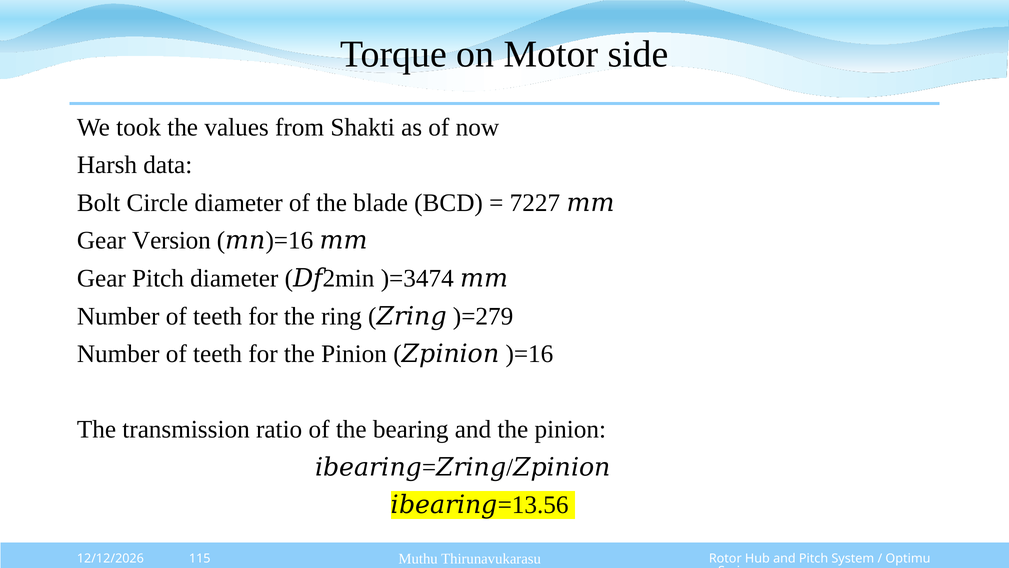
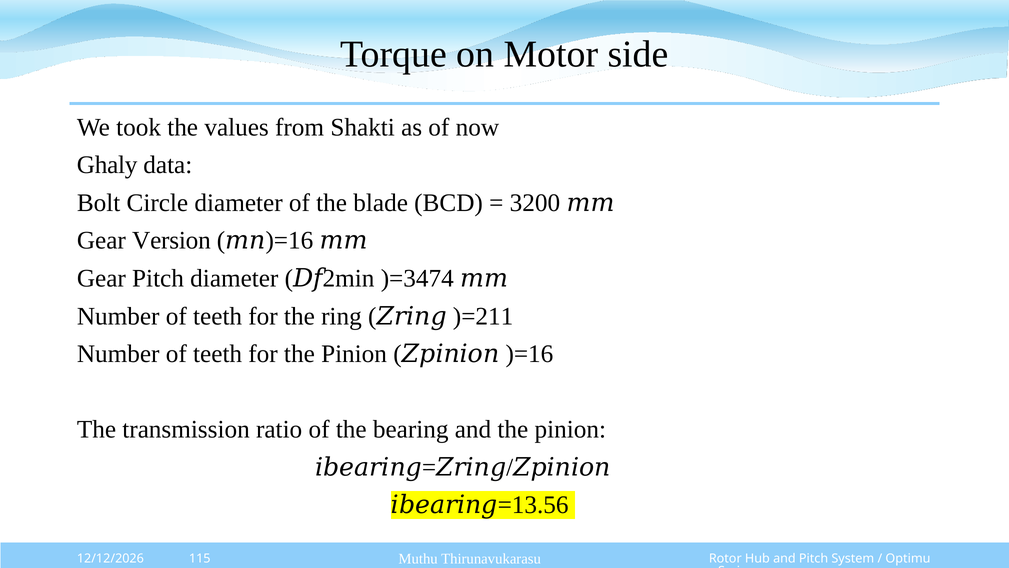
Harsh: Harsh -> Ghaly
7227: 7227 -> 3200
)=279: )=279 -> )=211
